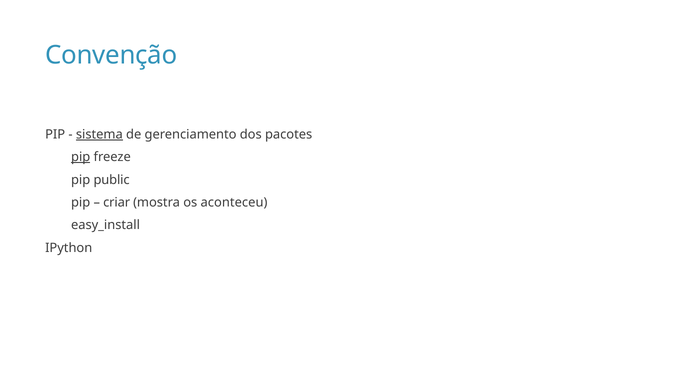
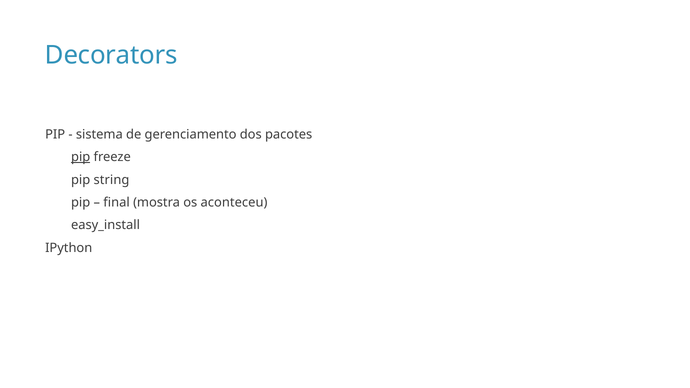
Convenção: Convenção -> Decorators
sistema underline: present -> none
public: public -> string
criar: criar -> final
